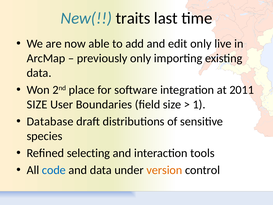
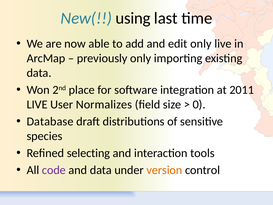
traits: traits -> using
SIZE at (37, 104): SIZE -> LIVE
Boundaries: Boundaries -> Normalizes
1: 1 -> 0
code colour: blue -> purple
